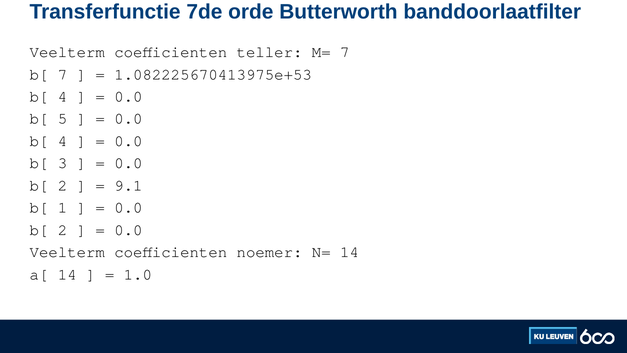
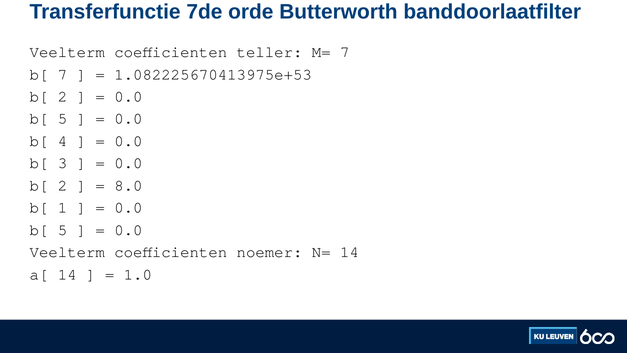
4 at (63, 96): 4 -> 2
9.1: 9.1 -> 8.0
2 at (63, 230): 2 -> 5
